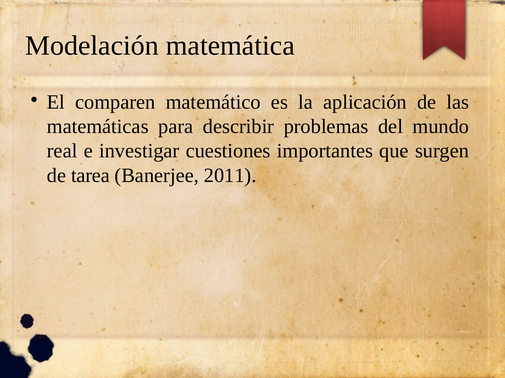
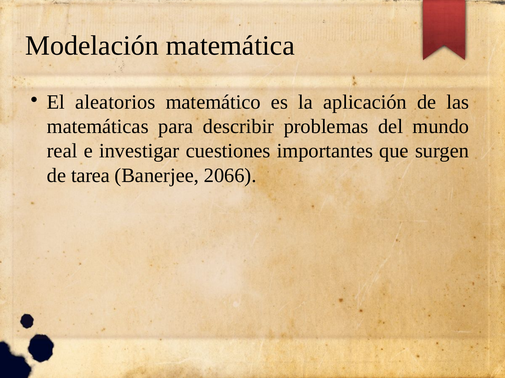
comparen: comparen -> aleatorios
2011: 2011 -> 2066
